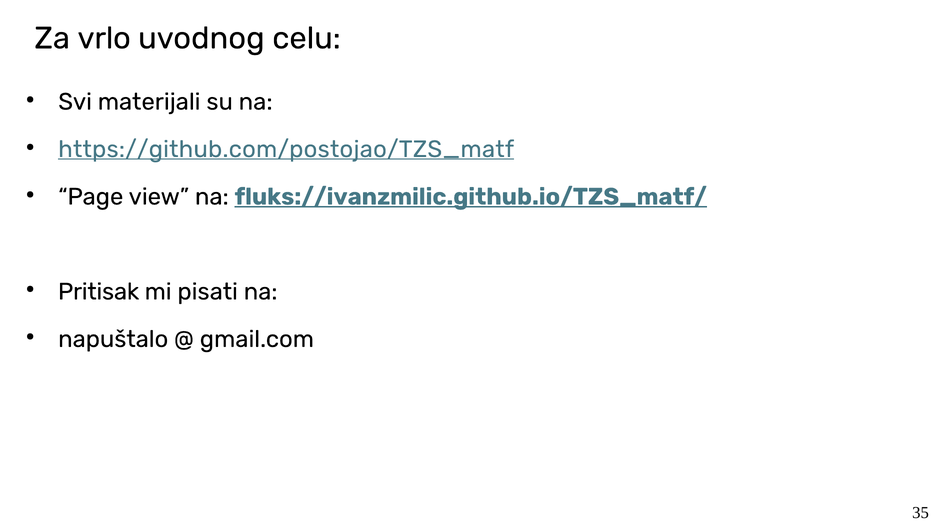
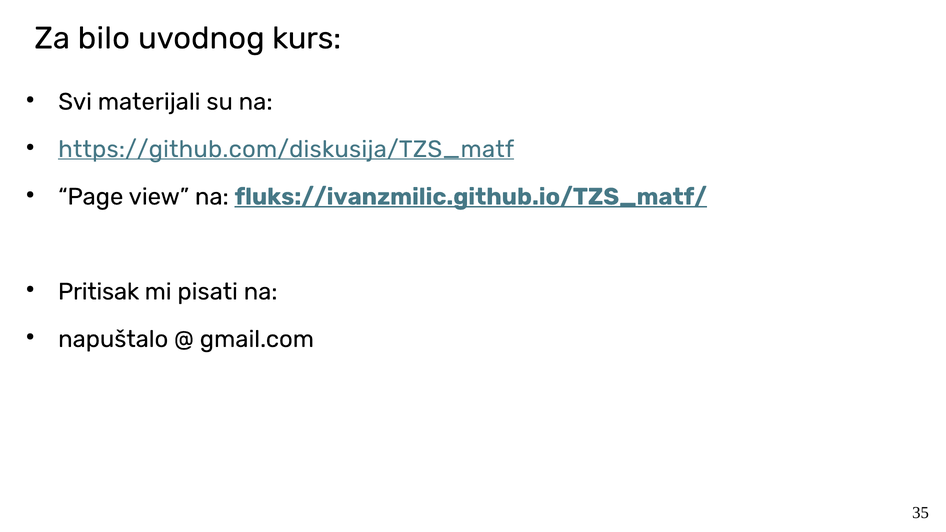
vrlo: vrlo -> bilo
celu: celu -> kurs
https://github.com/postojao/TZS_matf: https://github.com/postojao/TZS_matf -> https://github.com/diskusija/TZS_matf
